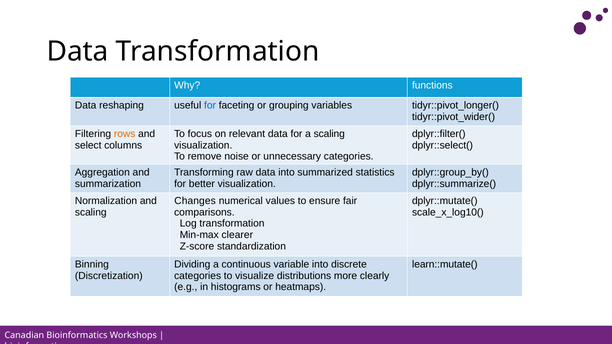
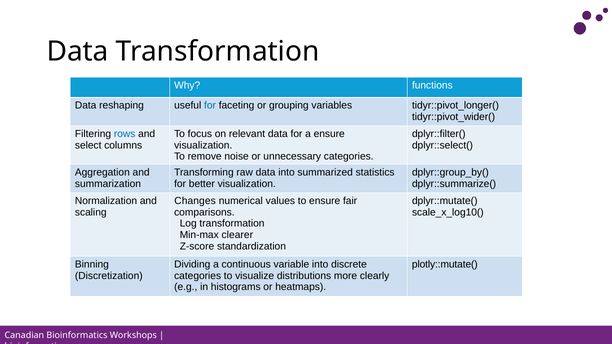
rows colour: orange -> blue
a scaling: scaling -> ensure
learn::mutate(: learn::mutate( -> plotly::mutate(
